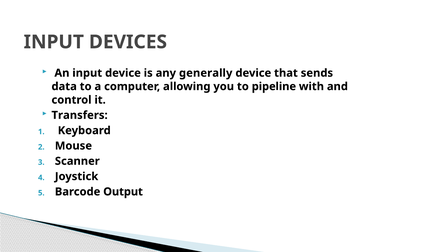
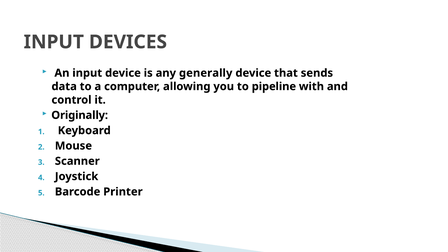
Transfers: Transfers -> Originally
Output: Output -> Printer
